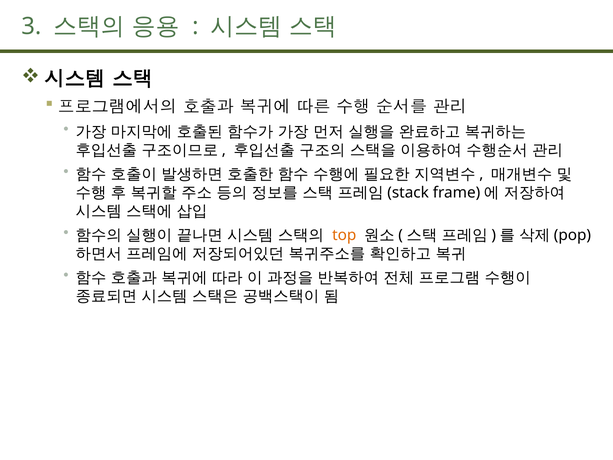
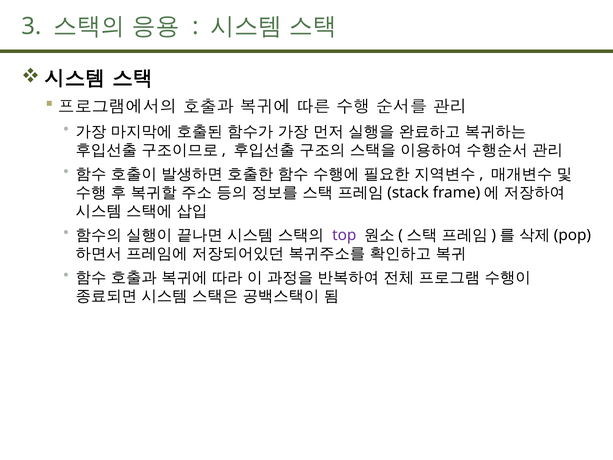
top colour: orange -> purple
